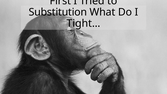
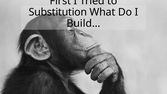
Tight…: Tight… -> Build…
